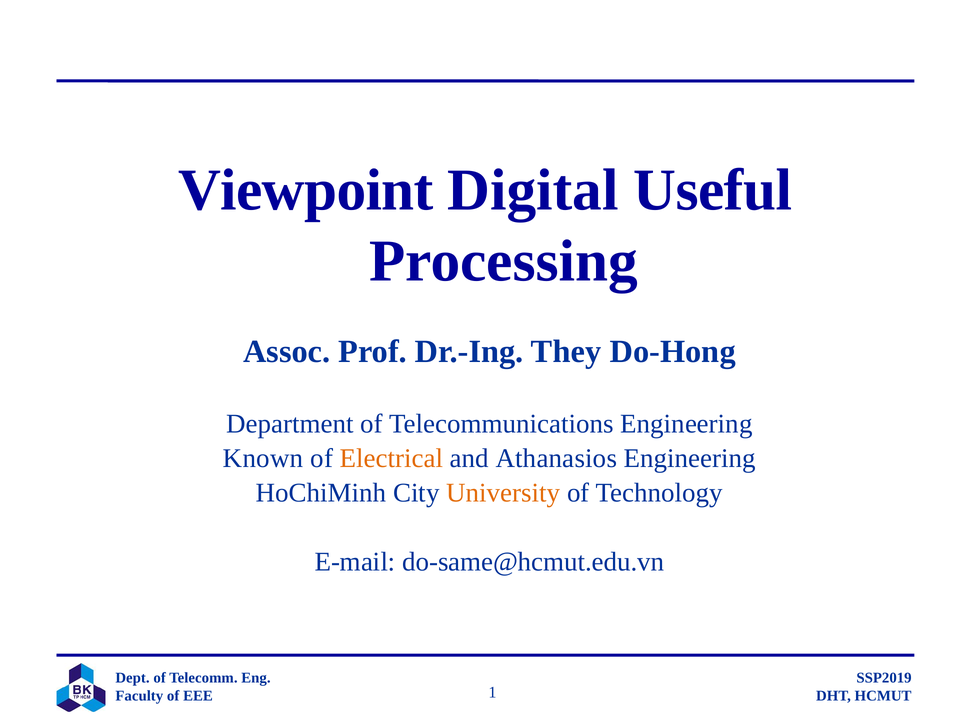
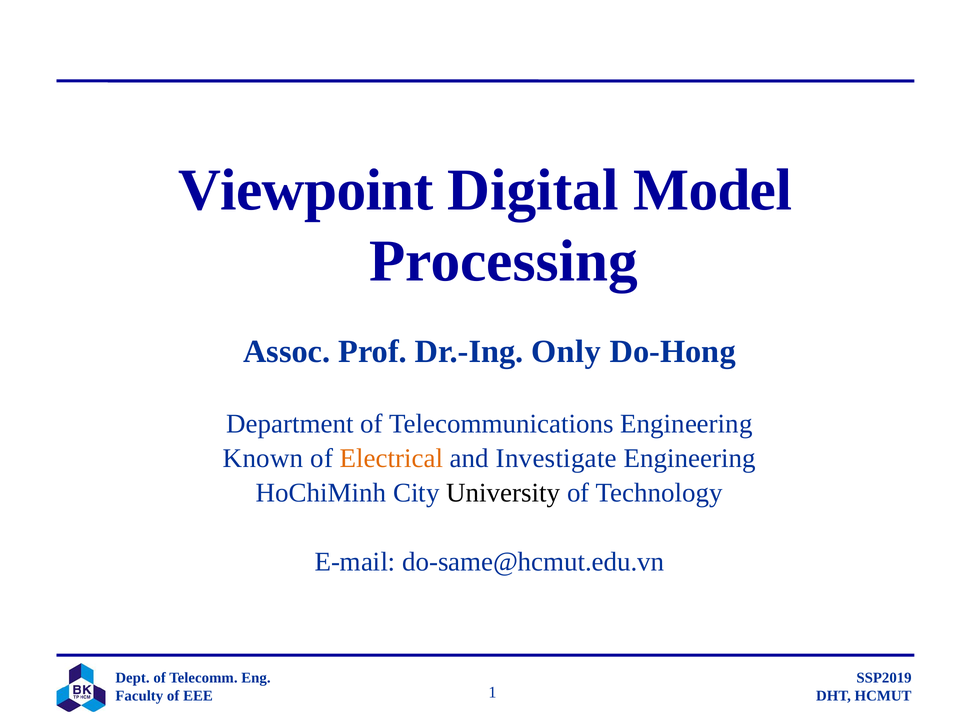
Useful: Useful -> Model
They: They -> Only
Athanasios: Athanasios -> Investigate
University colour: orange -> black
